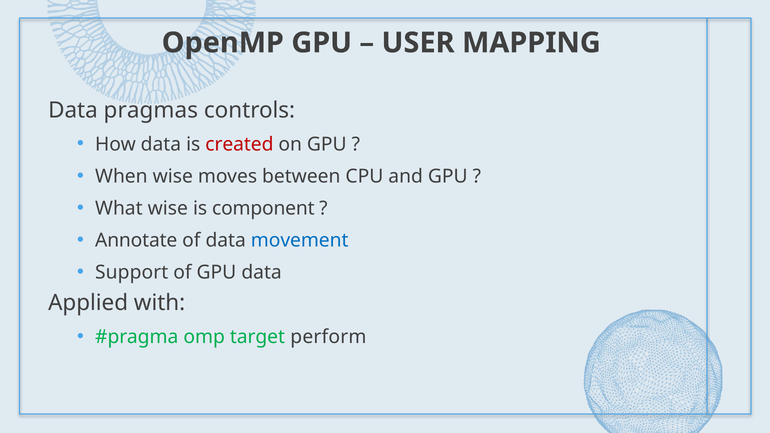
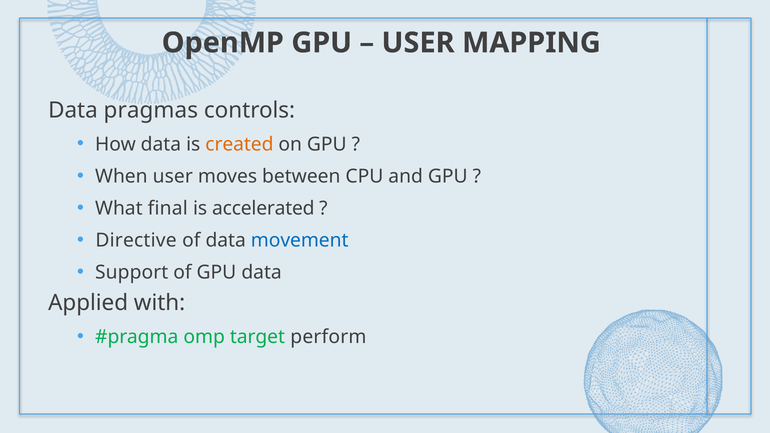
created colour: red -> orange
When wise: wise -> user
What wise: wise -> final
component: component -> accelerated
Annotate: Annotate -> Directive
